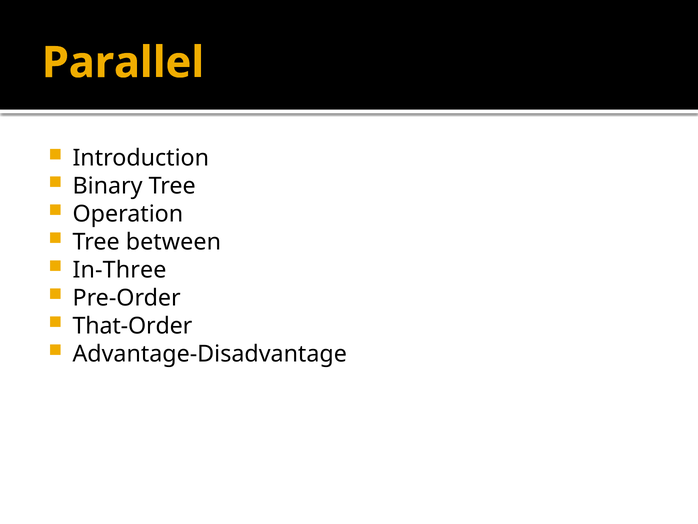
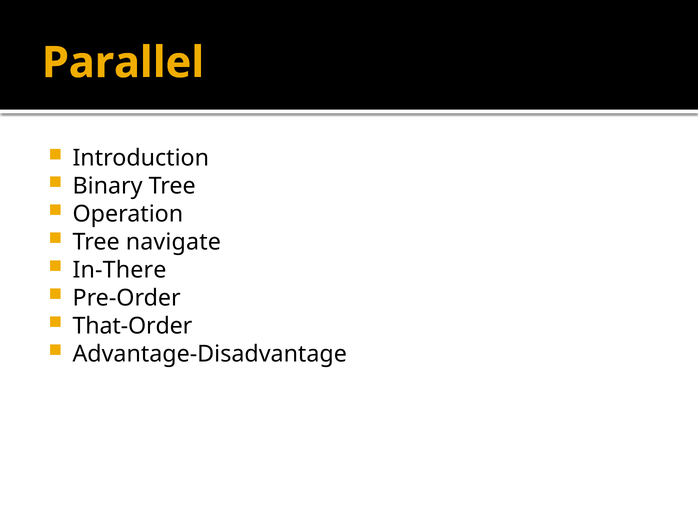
between: between -> navigate
In-Three: In-Three -> In-There
